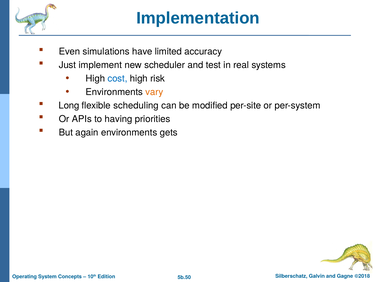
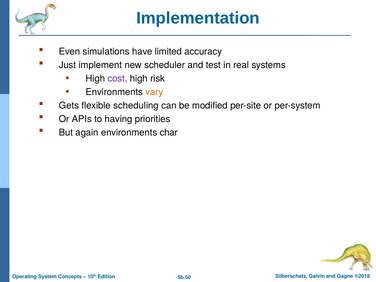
cost colour: blue -> purple
Long: Long -> Gets
gets: gets -> char
